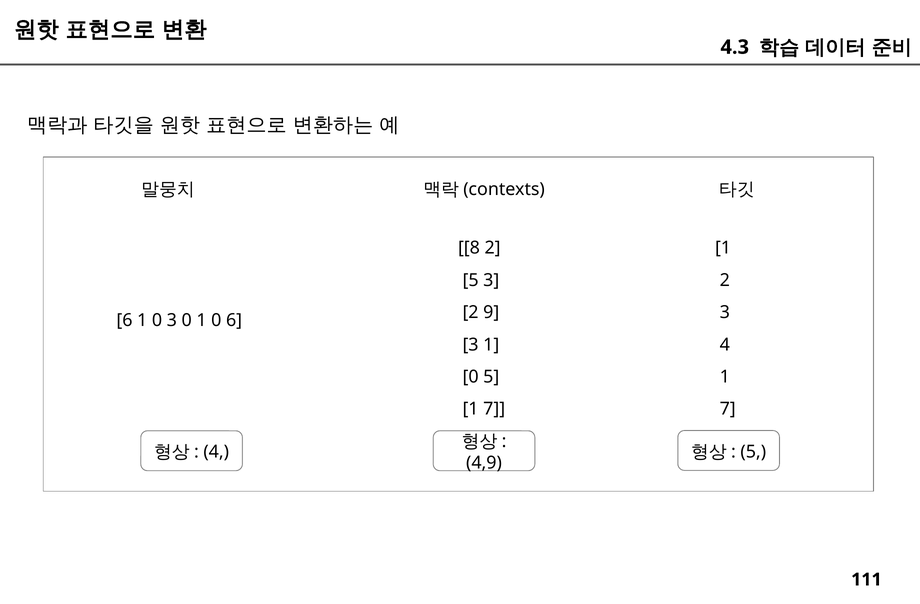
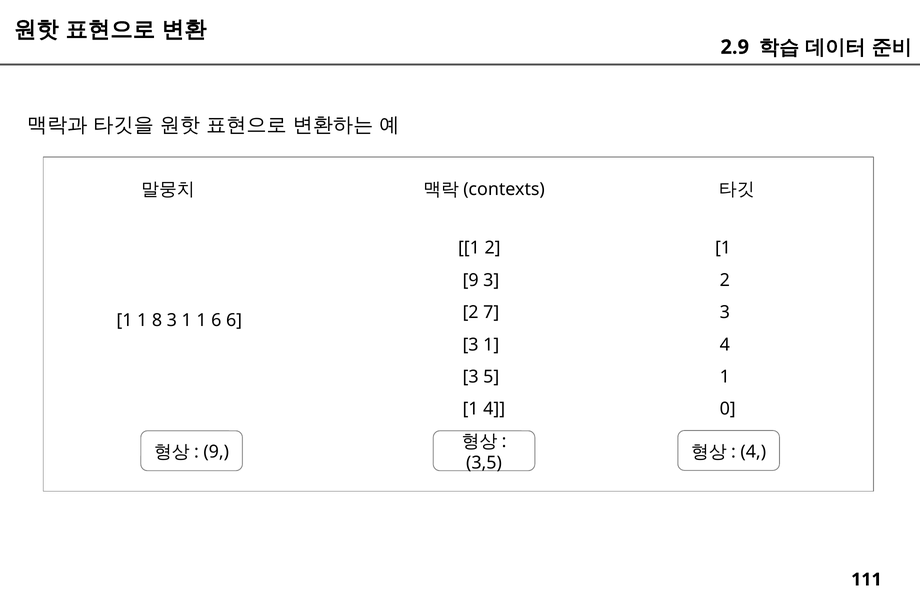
4.3: 4.3 -> 2.9
8 at (469, 248): 8 -> 1
5 at (471, 280): 5 -> 9
9: 9 -> 7
6 at (124, 320): 6 -> 1
0 at (157, 320): 0 -> 8
0 at (187, 320): 0 -> 1
0 at (216, 320): 0 -> 6
0 at (471, 377): 0 -> 3
7 at (494, 409): 7 -> 4
7 at (728, 409): 7 -> 0
5 at (753, 452): 5 -> 4
4 at (216, 452): 4 -> 9
4,9: 4,9 -> 3,5
